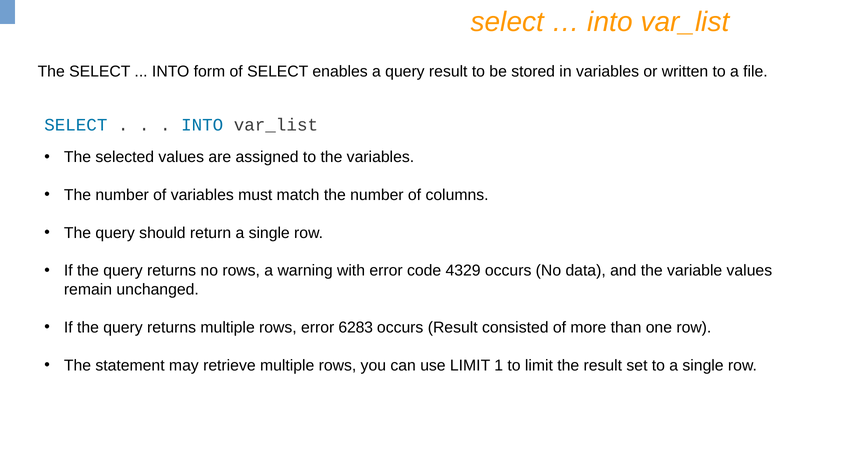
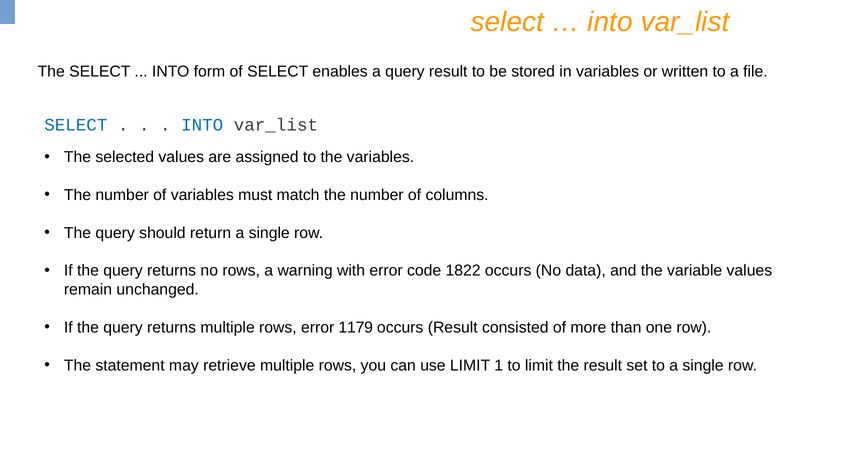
4329: 4329 -> 1822
6283: 6283 -> 1179
